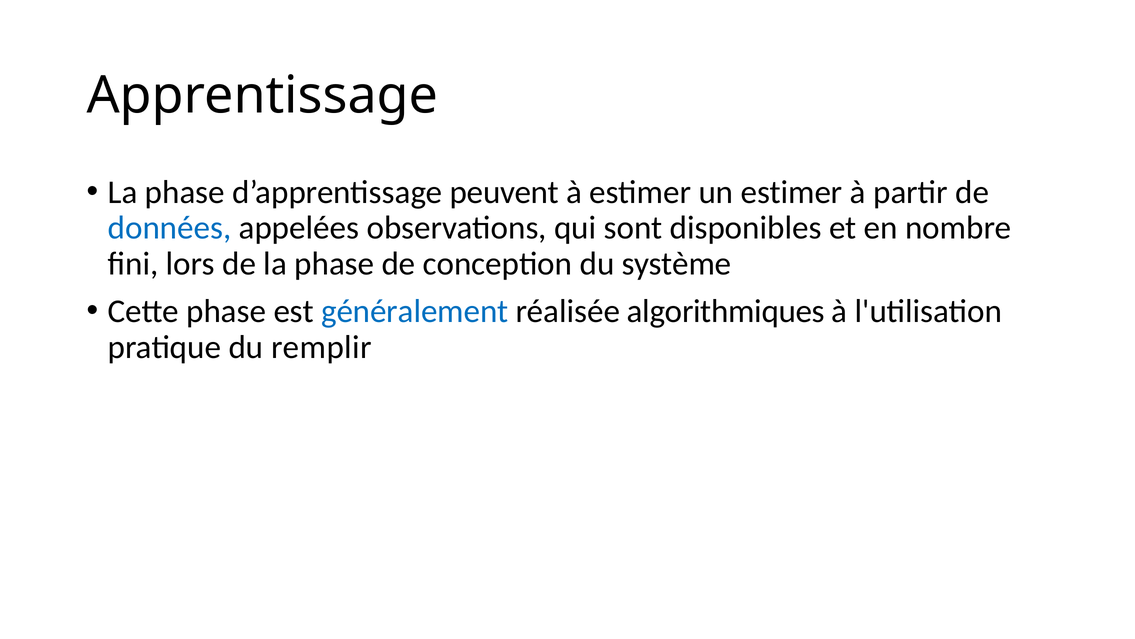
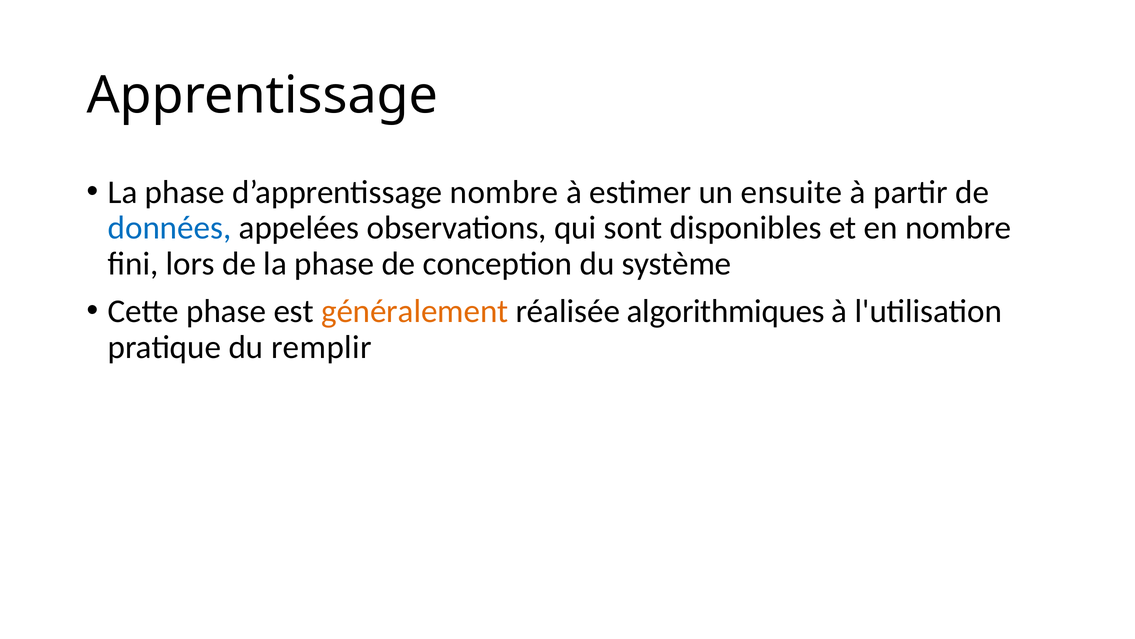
d’apprentissage peuvent: peuvent -> nombre
un estimer: estimer -> ensuite
généralement colour: blue -> orange
